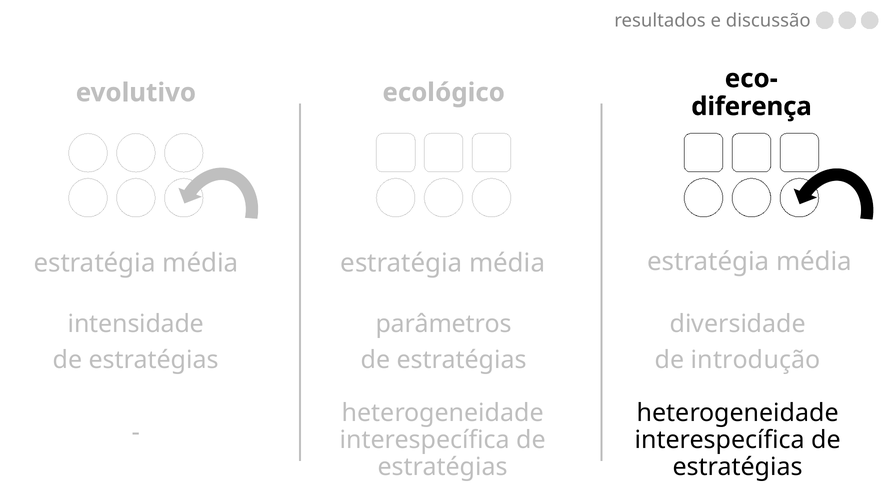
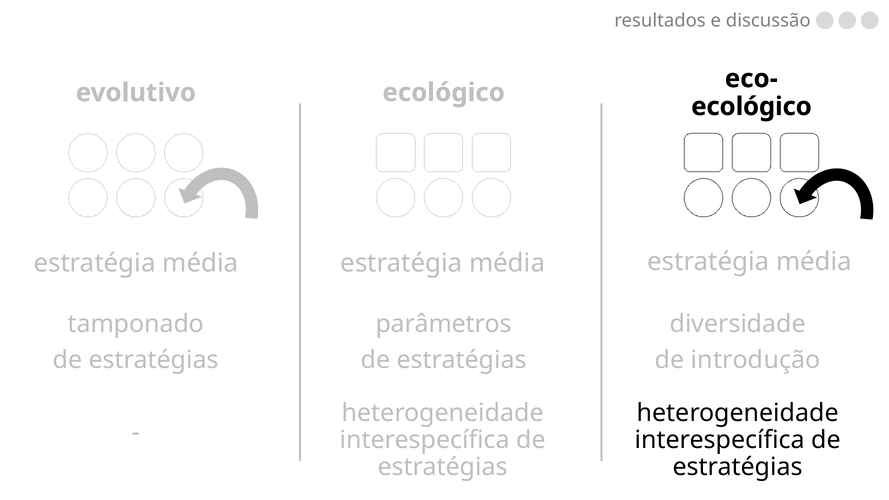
diferença at (751, 107): diferença -> ecológico
intensidade: intensidade -> tamponado
